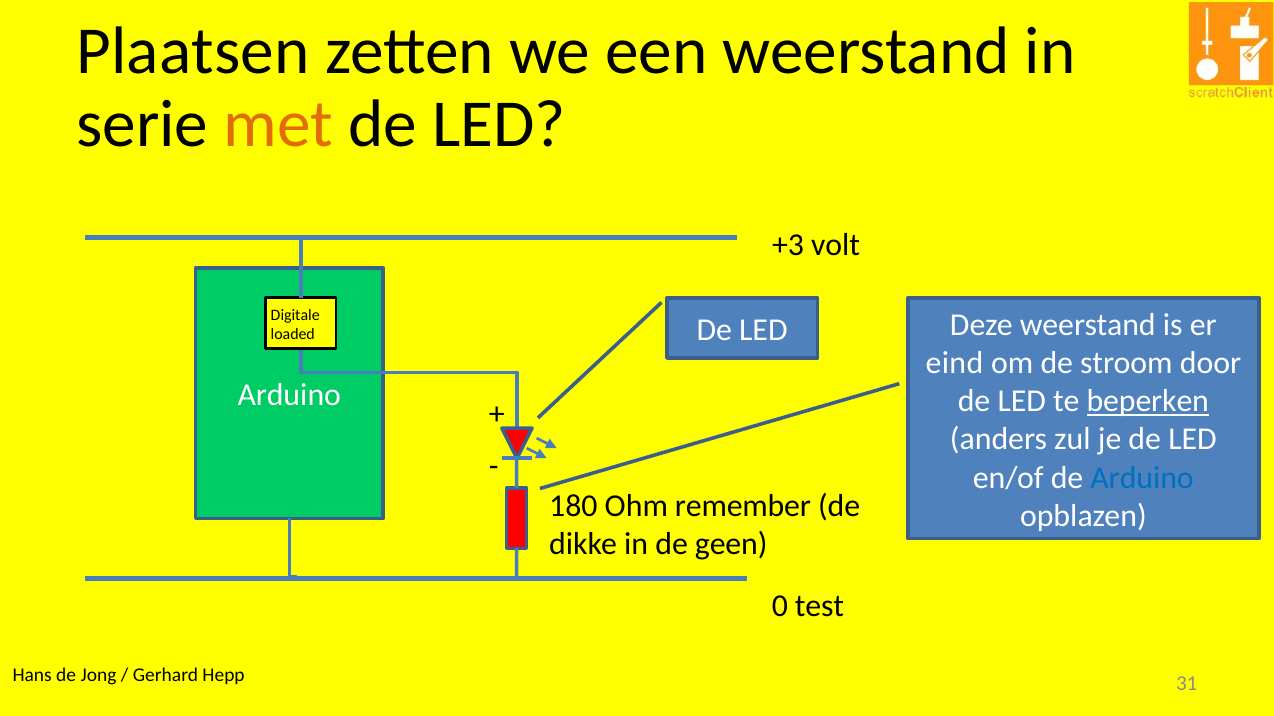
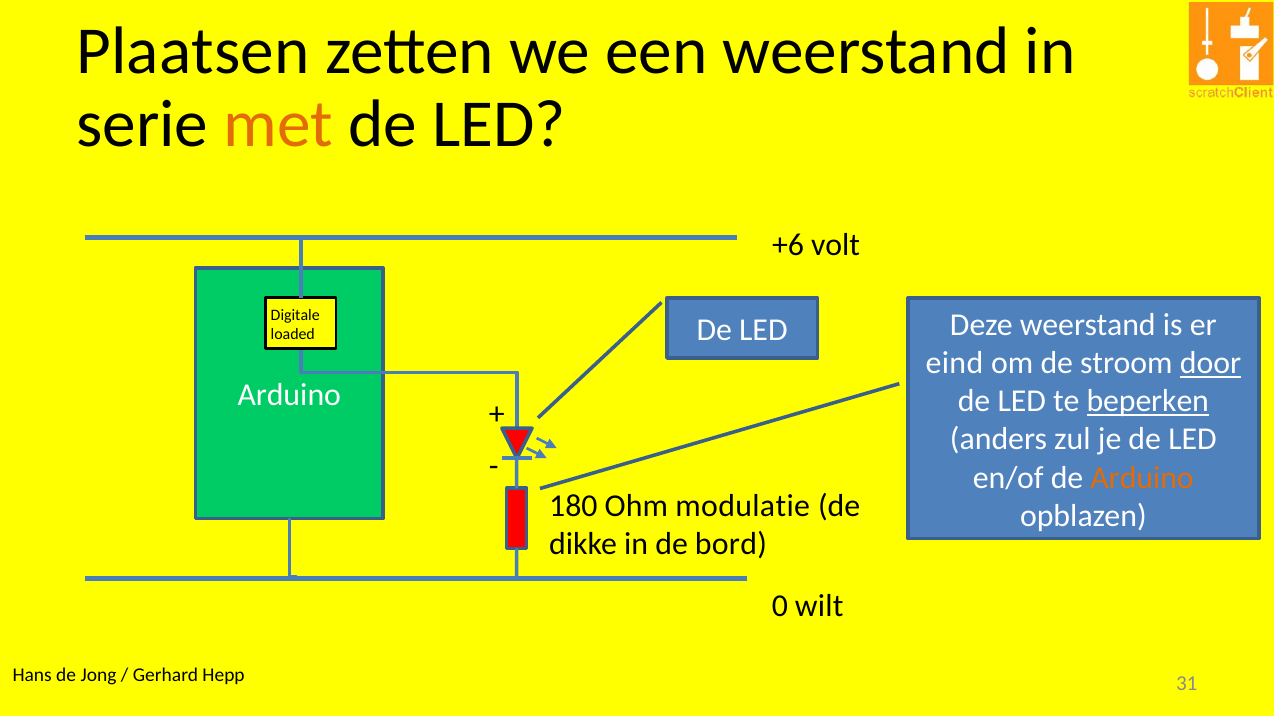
+3: +3 -> +6
door underline: none -> present
Arduino at (1142, 478) colour: blue -> orange
remember: remember -> modulatie
geen: geen -> bord
test: test -> wilt
